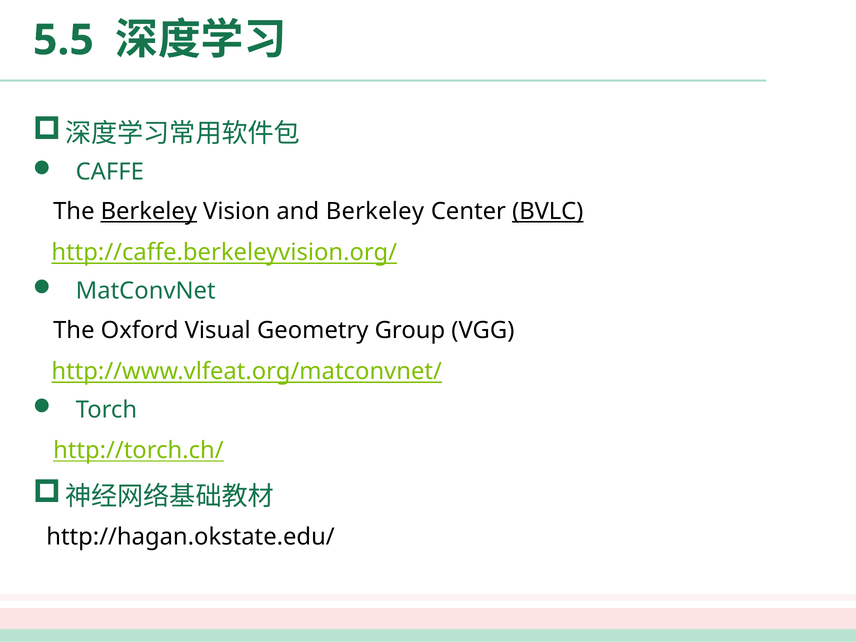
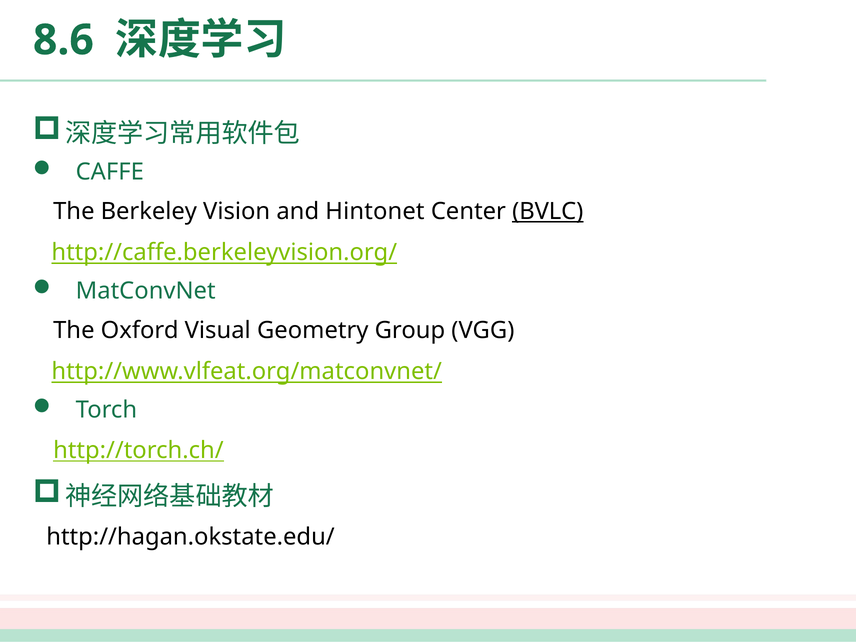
5.5: 5.5 -> 8.6
Berkeley at (149, 212) underline: present -> none
and Berkeley: Berkeley -> Hintonet
